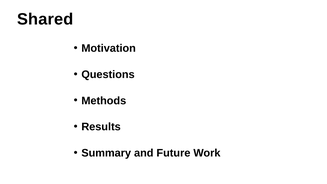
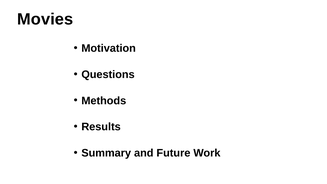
Shared: Shared -> Movies
